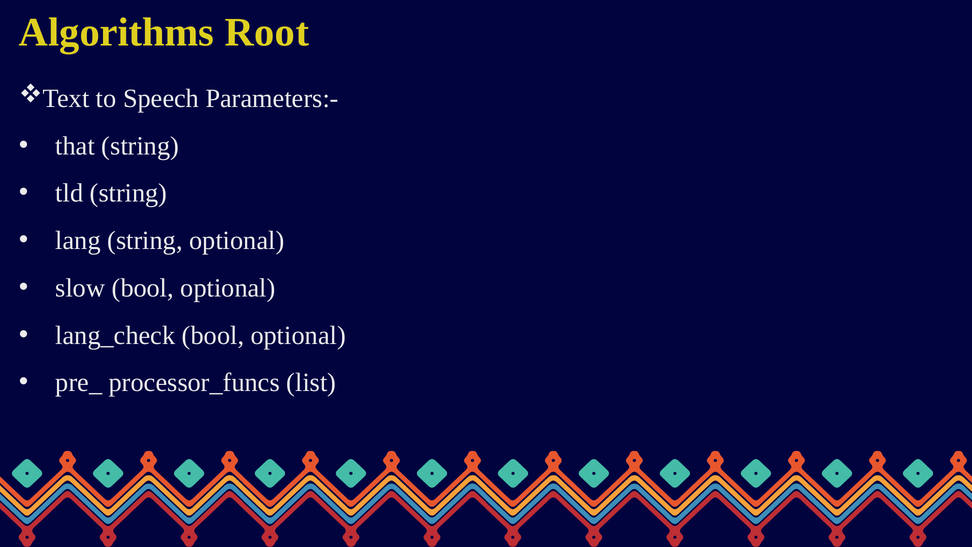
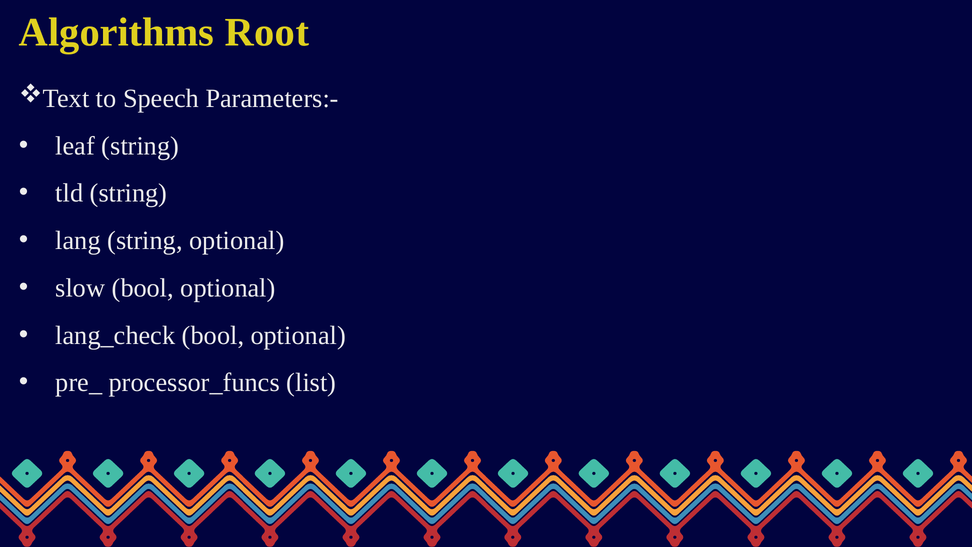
that: that -> leaf
